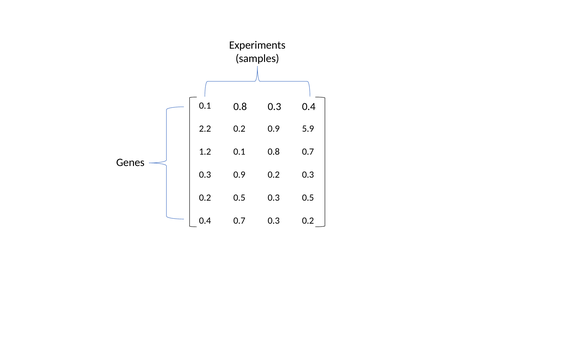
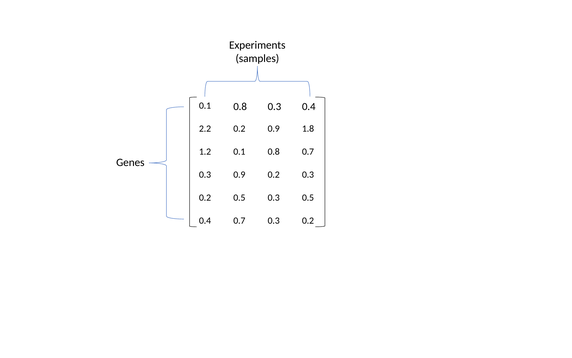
5.9: 5.9 -> 1.8
